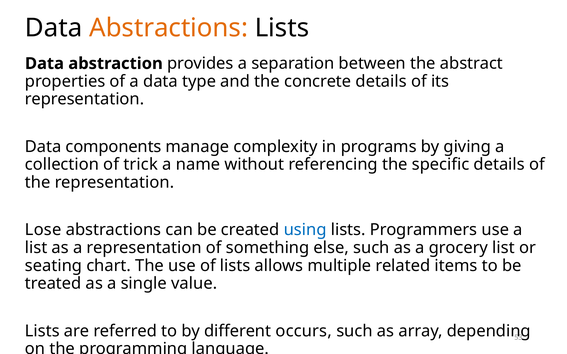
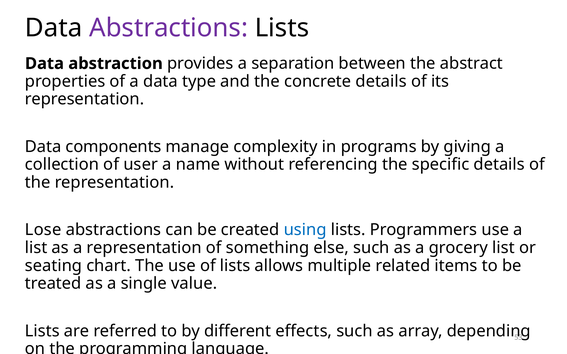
Abstractions at (169, 28) colour: orange -> purple
trick: trick -> user
occurs: occurs -> effects
